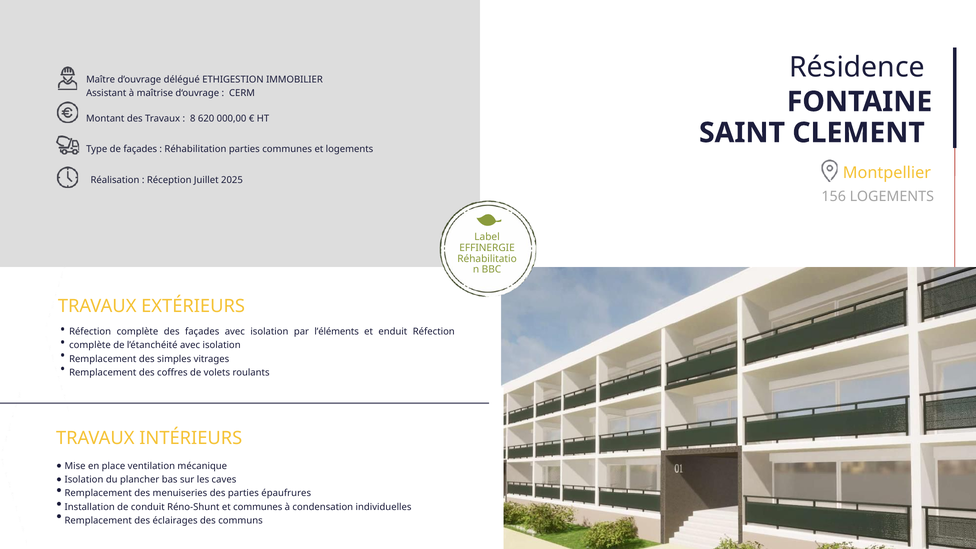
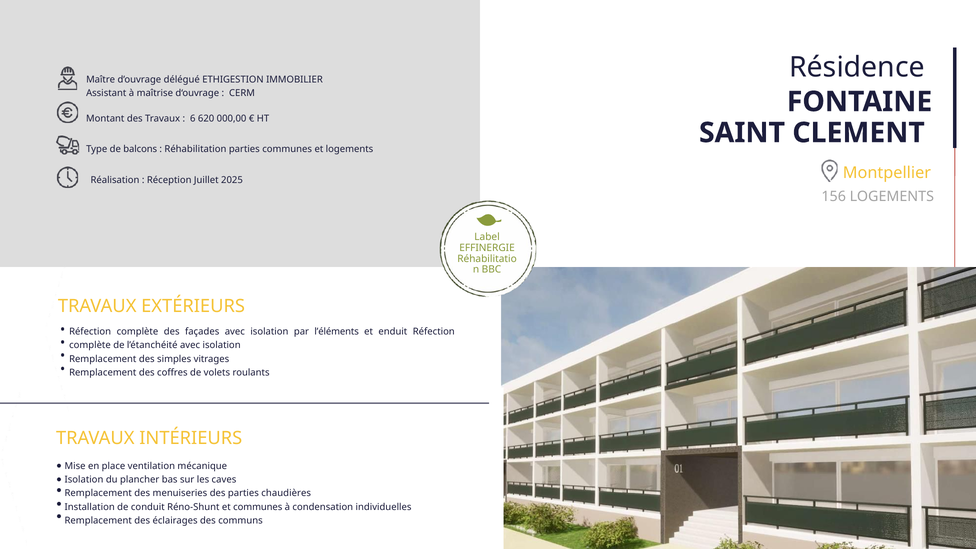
8: 8 -> 6
de façades: façades -> balcons
épaufrures: épaufrures -> chaudières
